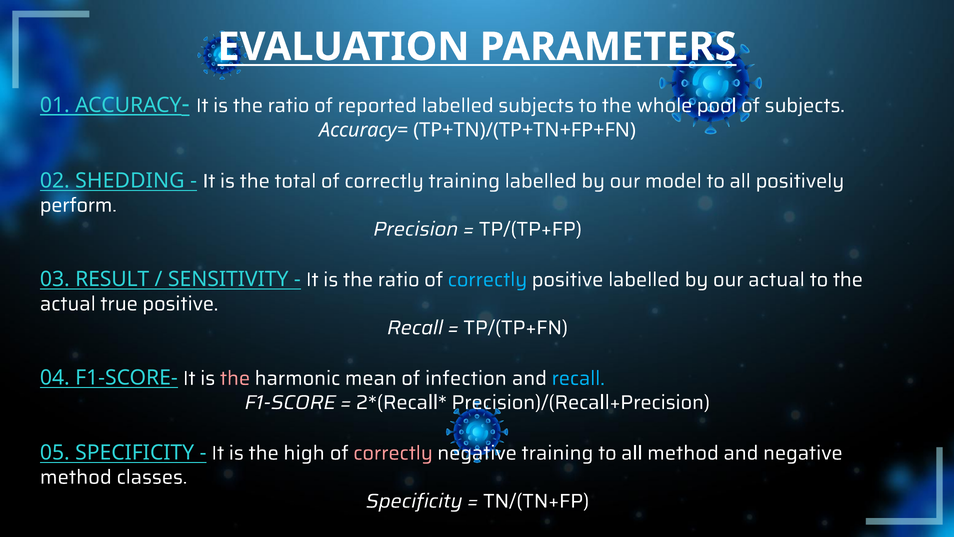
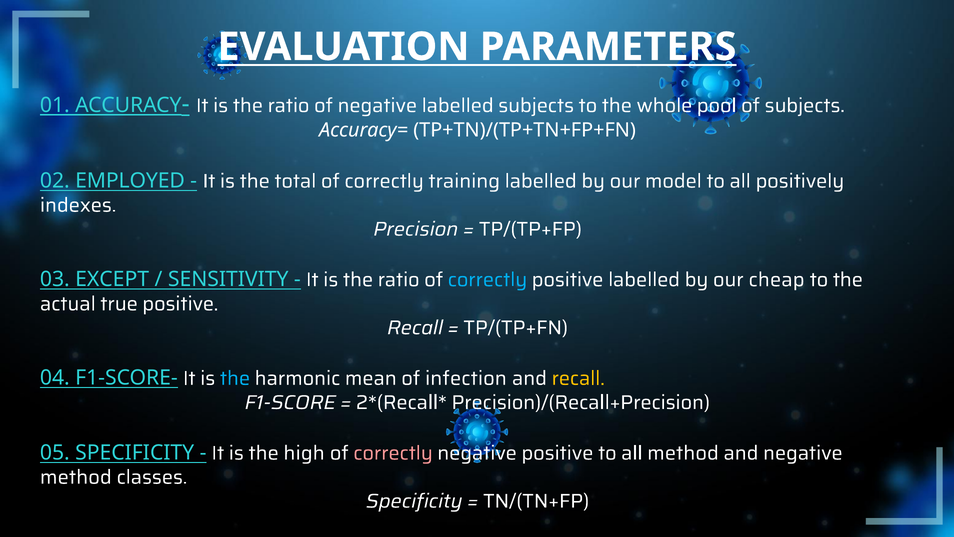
of reported: reported -> negative
SHEDDING: SHEDDING -> EMPLOYED
perform: perform -> indexes
RESULT: RESULT -> EXCEPT
our actual: actual -> cheap
the at (235, 378) colour: pink -> light blue
recall at (578, 378) colour: light blue -> yellow
negative training: training -> positive
